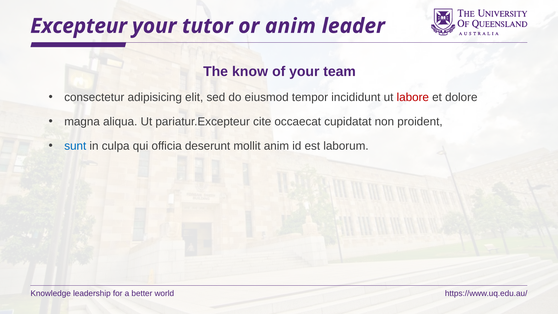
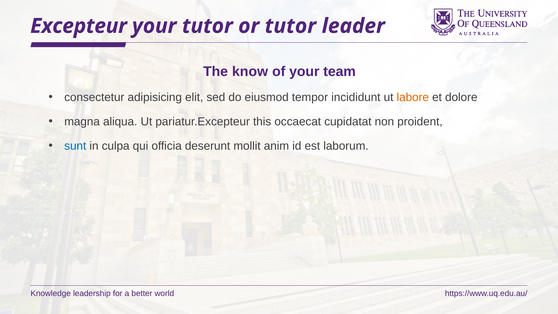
or anim: anim -> tutor
labore colour: red -> orange
cite: cite -> this
